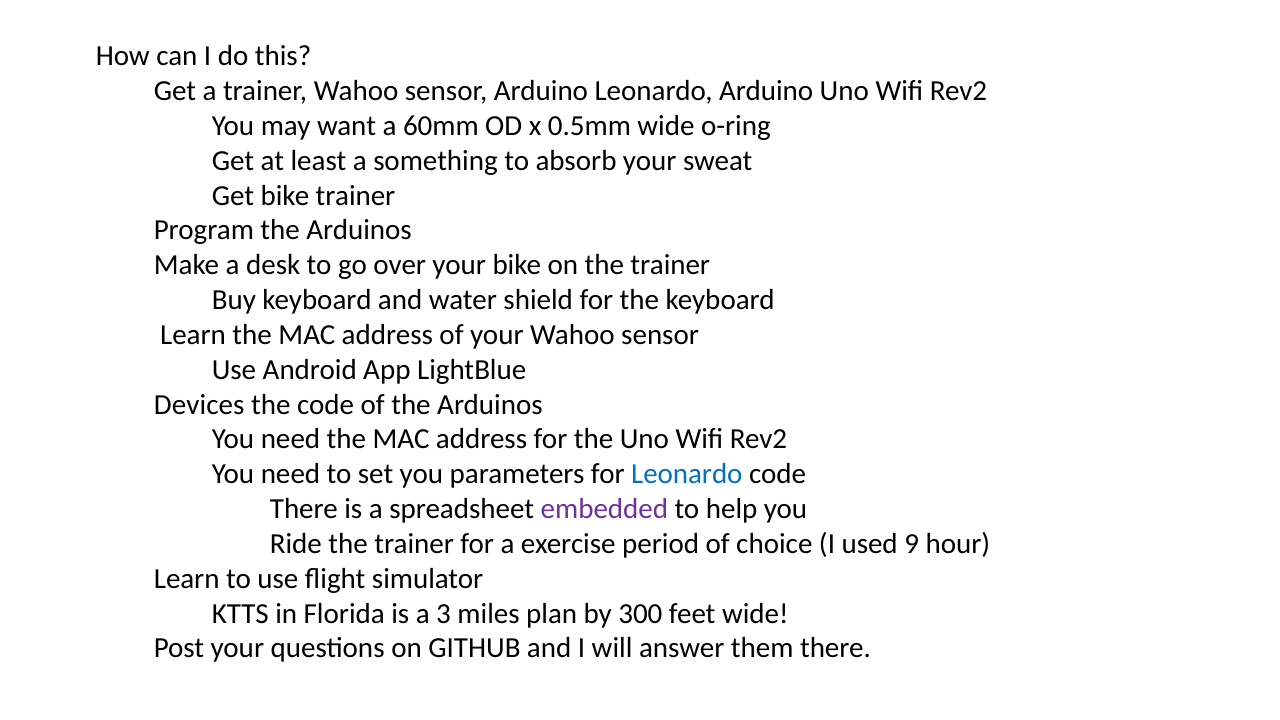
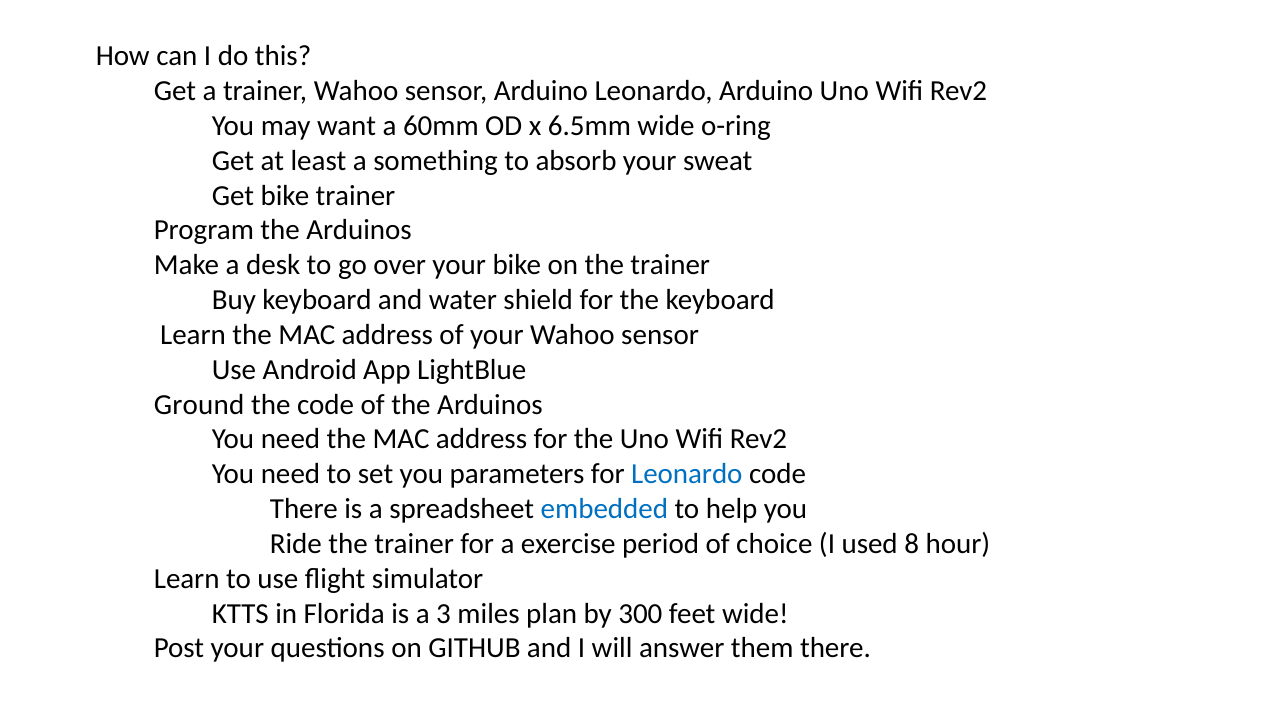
0.5mm: 0.5mm -> 6.5mm
Devices: Devices -> Ground
embedded colour: purple -> blue
9: 9 -> 8
